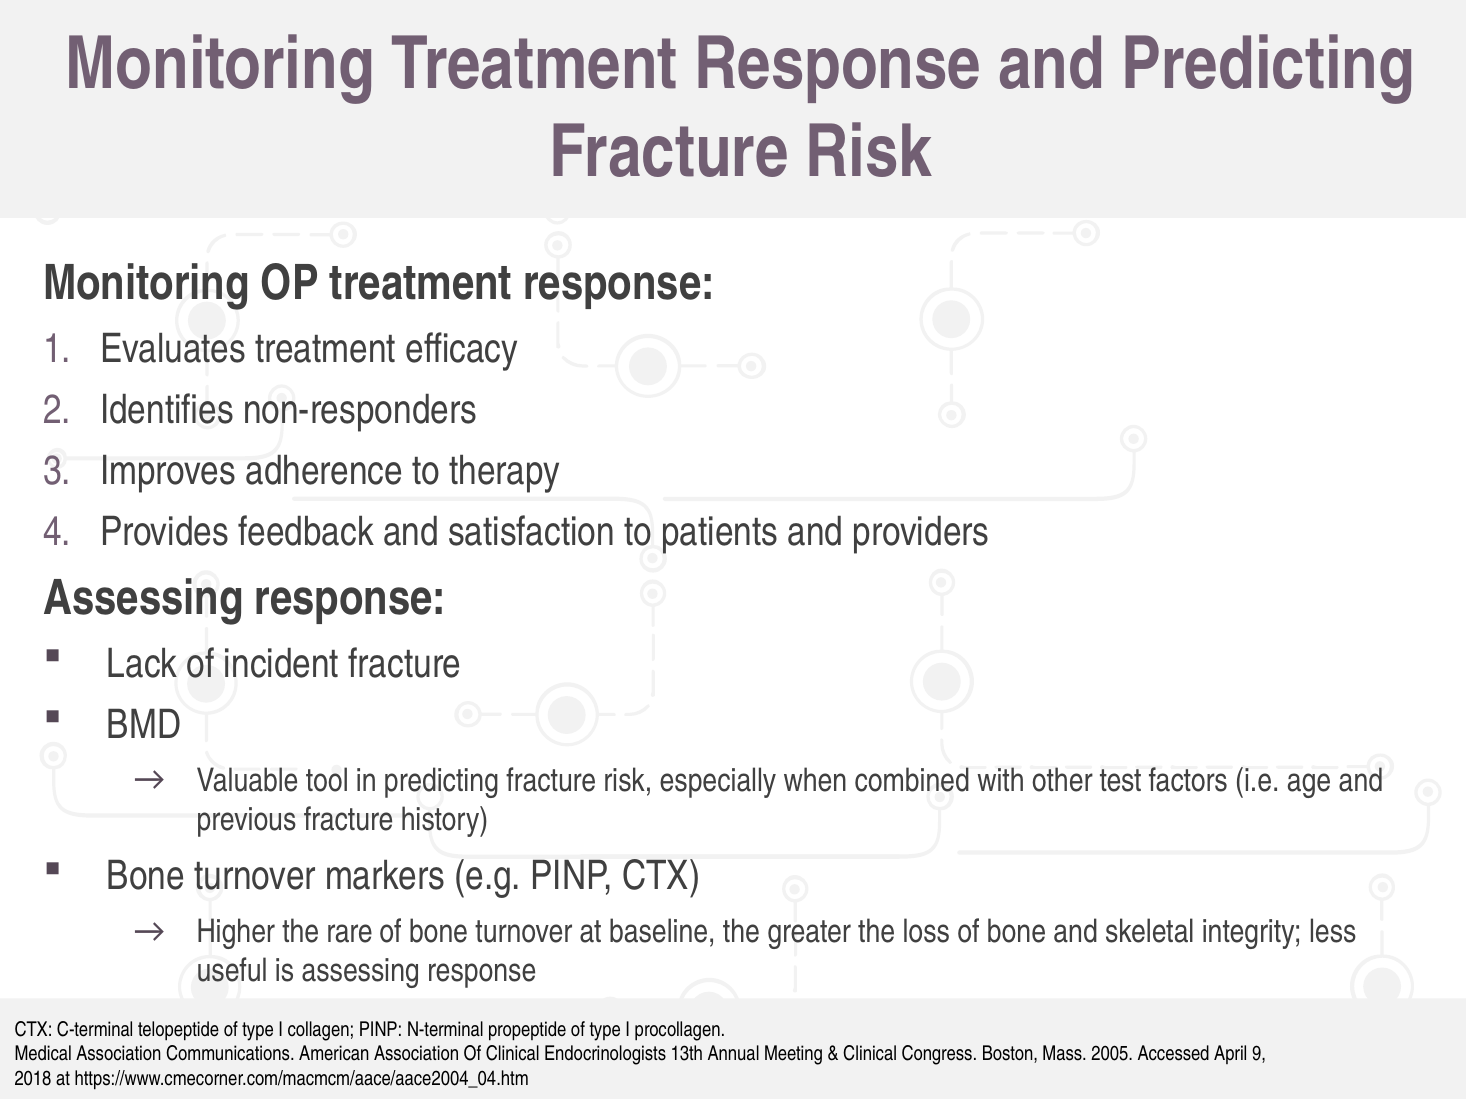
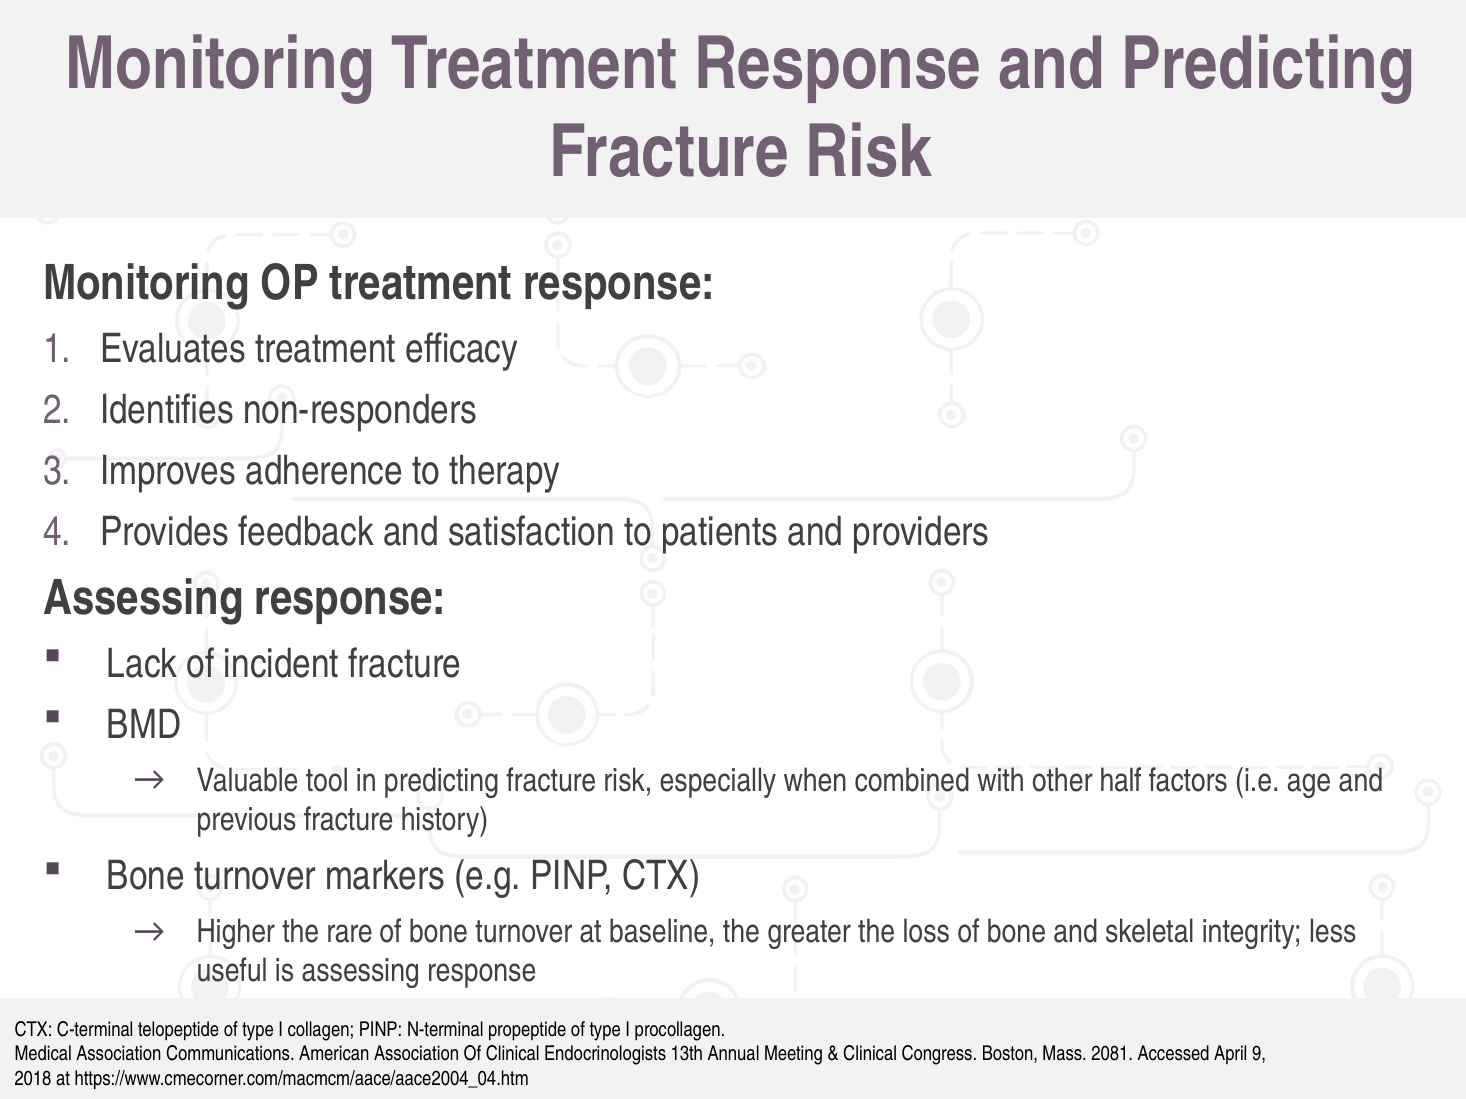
test: test -> half
2005: 2005 -> 2081
